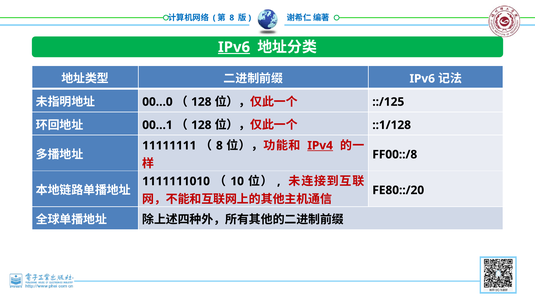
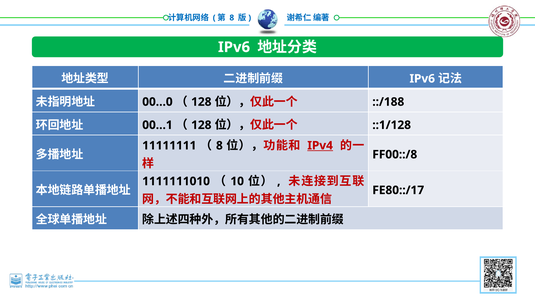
IPv6 at (234, 47) underline: present -> none
::/125: ::/125 -> ::/188
FE80::/20: FE80::/20 -> FE80::/17
